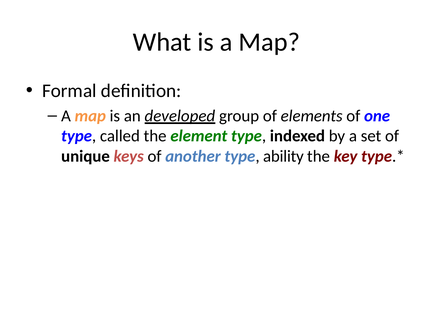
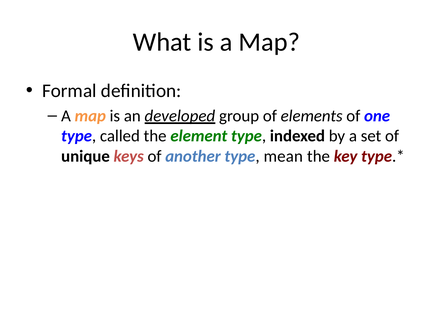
ability: ability -> mean
